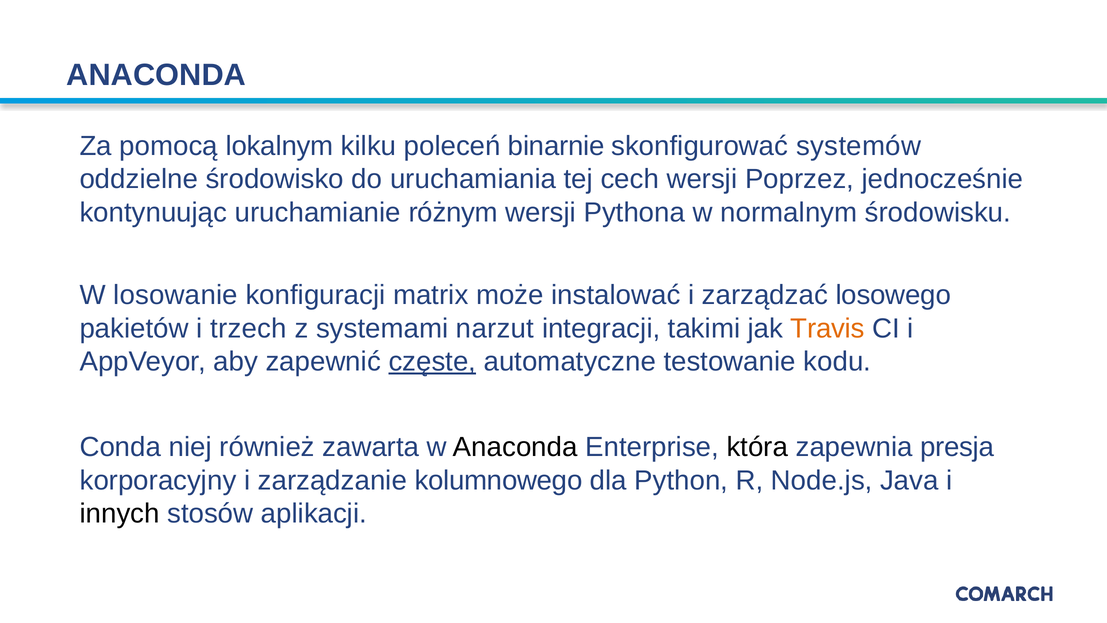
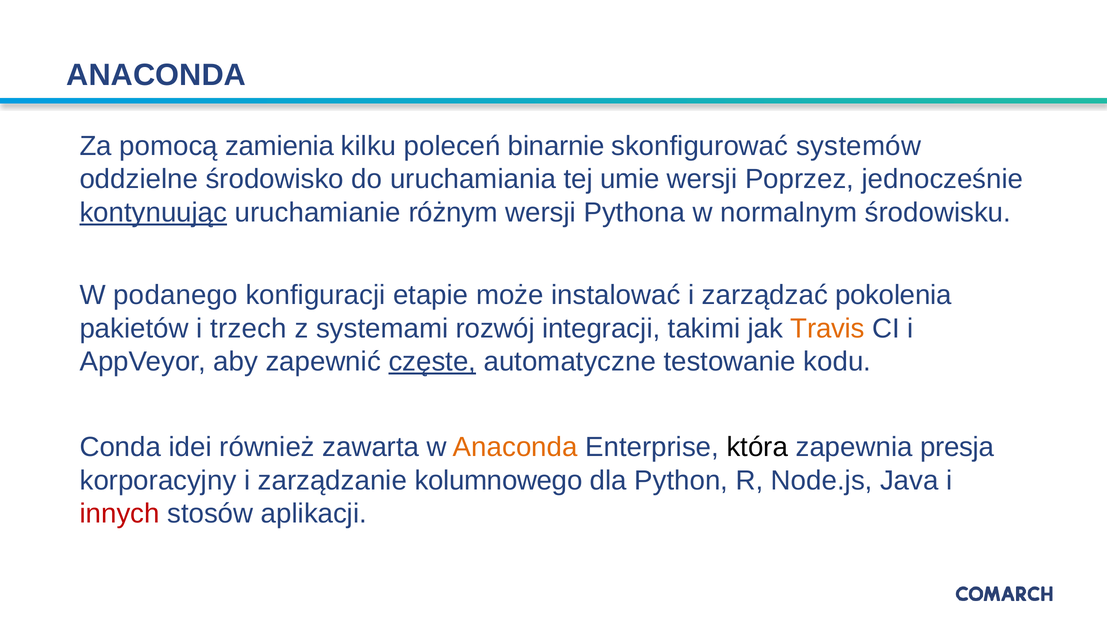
lokalnym: lokalnym -> zamienia
cech: cech -> umie
kontynuując underline: none -> present
losowanie: losowanie -> podanego
matrix: matrix -> etapie
losowego: losowego -> pokolenia
narzut: narzut -> rozwój
niej: niej -> idei
Anaconda at (515, 447) colour: black -> orange
innych colour: black -> red
